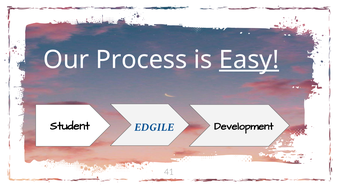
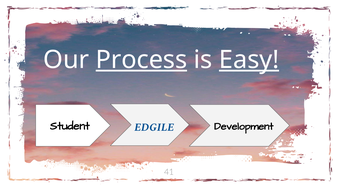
Process underline: none -> present
